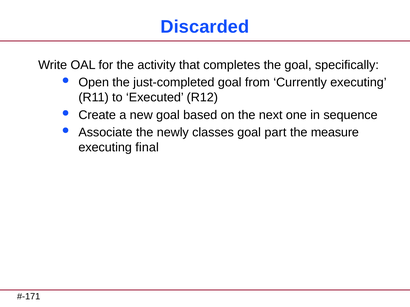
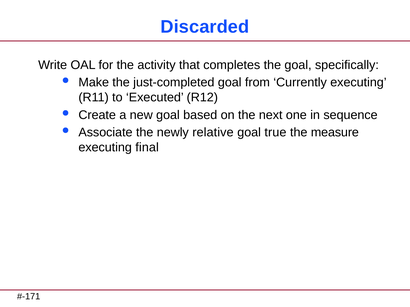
Open: Open -> Make
classes: classes -> relative
part: part -> true
